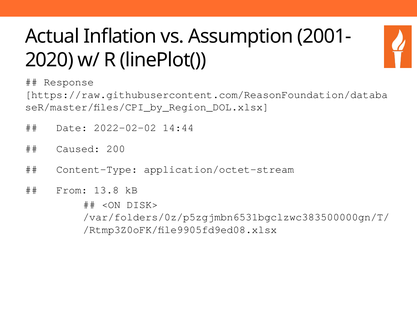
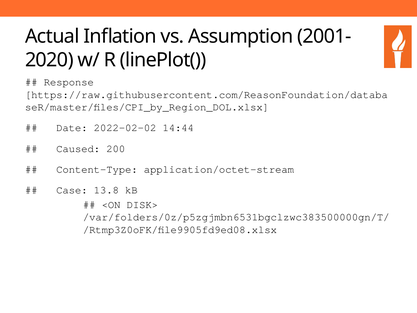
From: From -> Case
